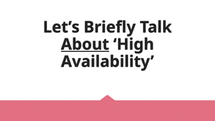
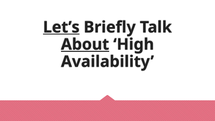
Let’s underline: none -> present
